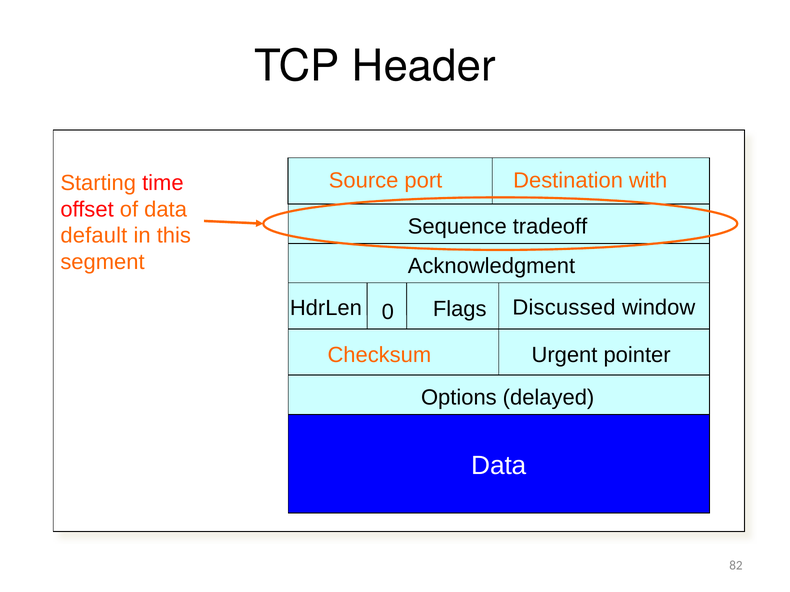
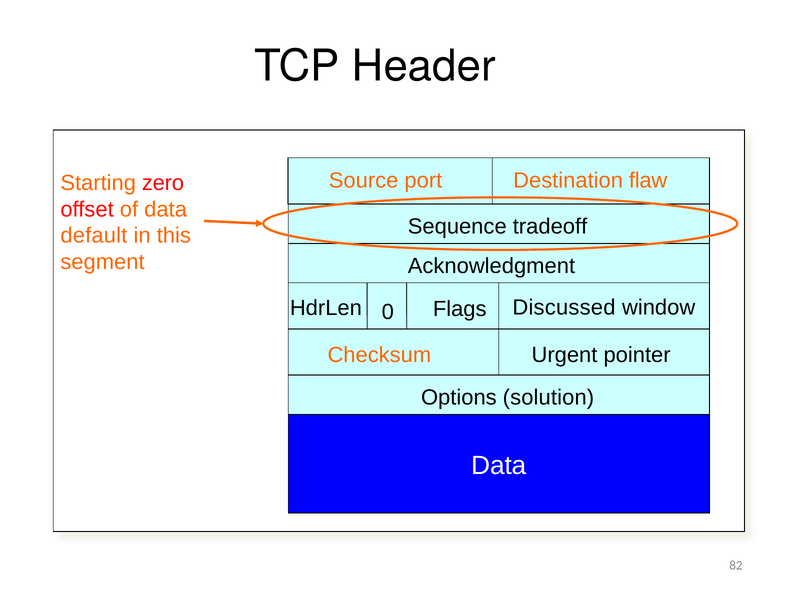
with: with -> flaw
time: time -> zero
delayed: delayed -> solution
